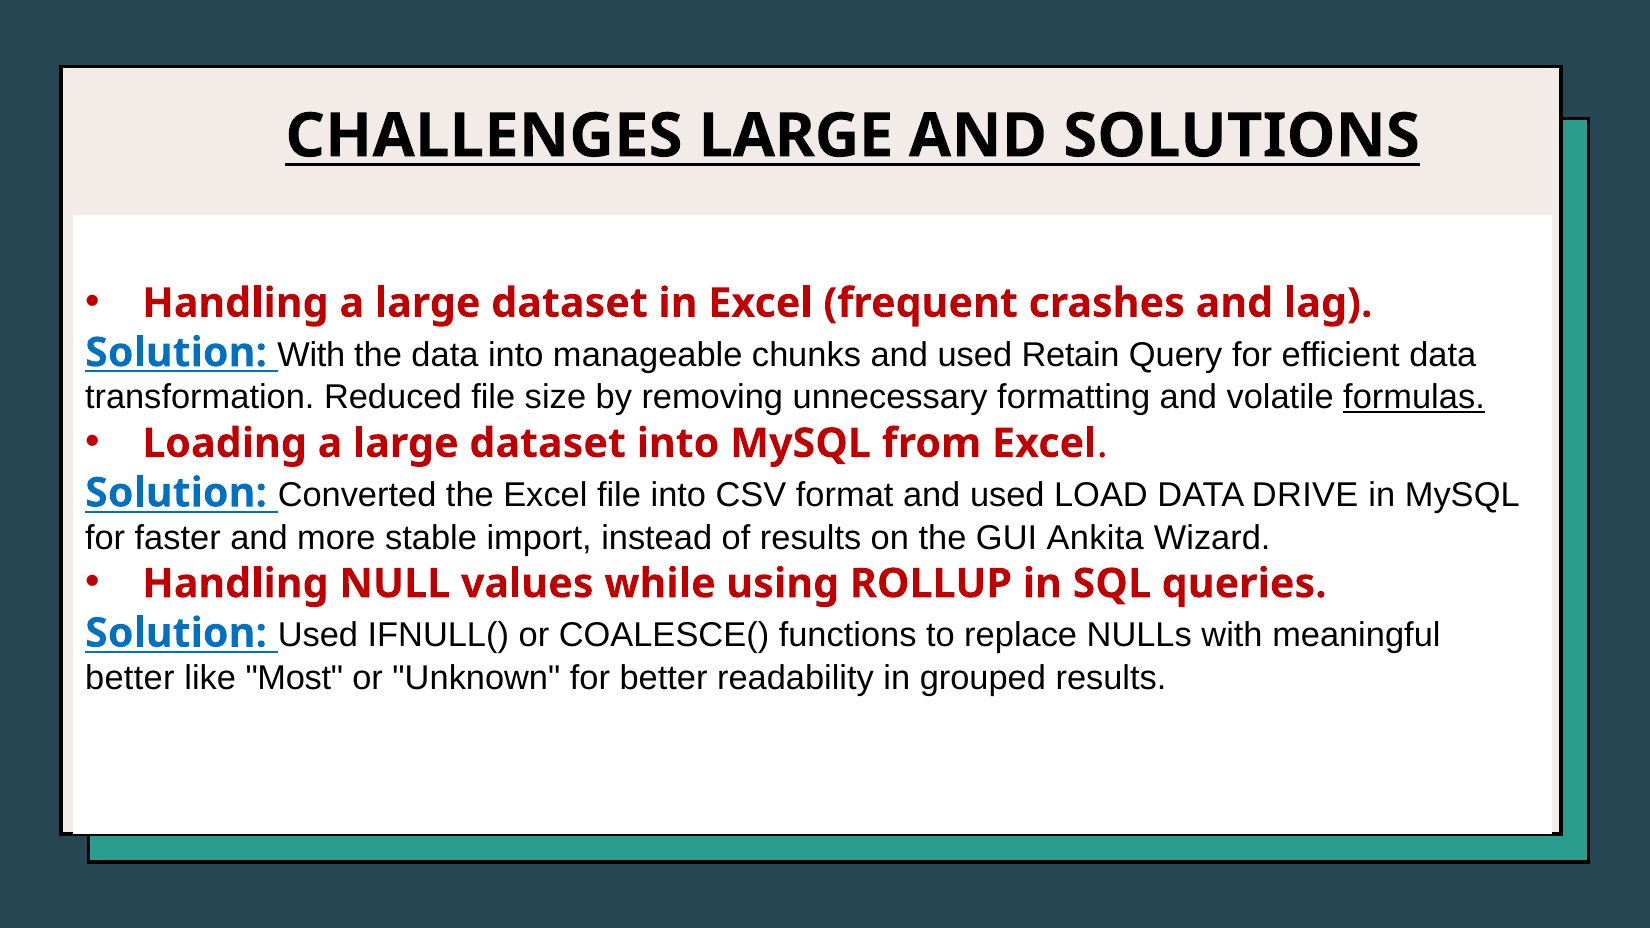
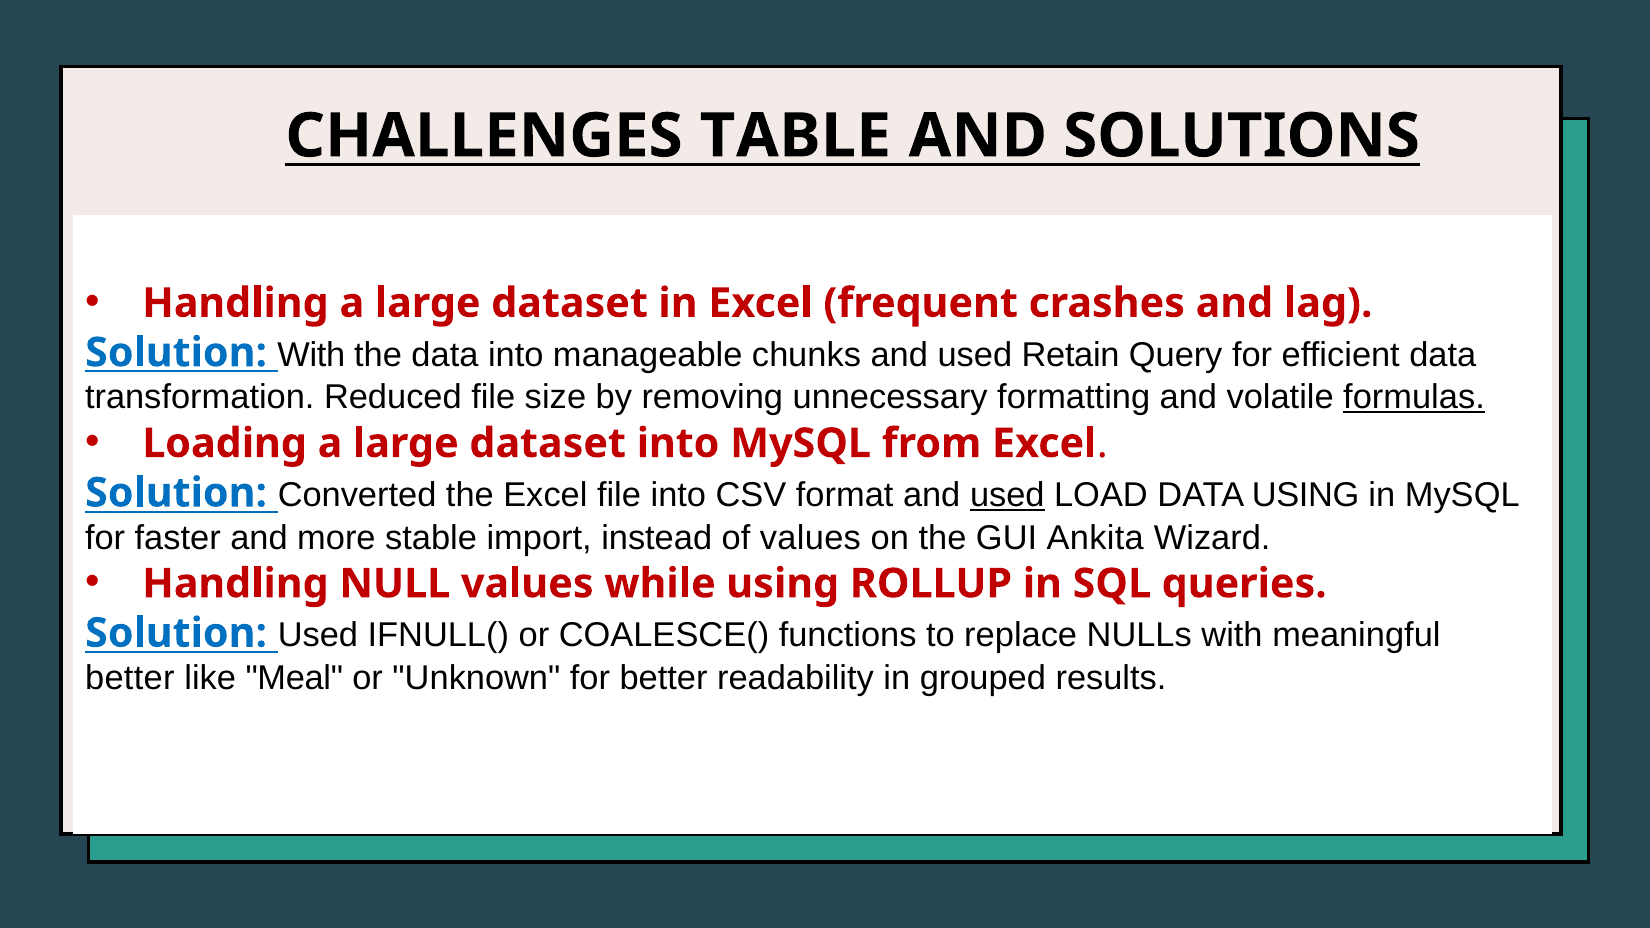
CHALLENGES LARGE: LARGE -> TABLE
used at (1007, 495) underline: none -> present
DATA DRIVE: DRIVE -> USING
of results: results -> values
Most: Most -> Meal
